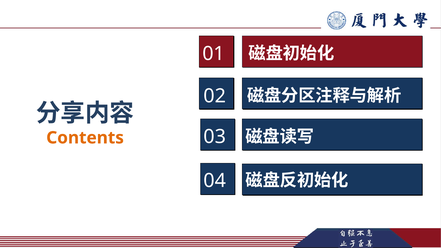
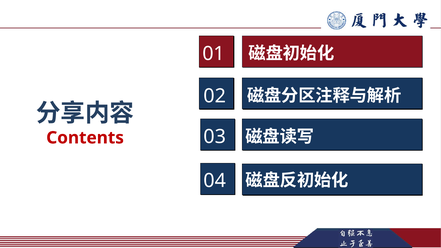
Contents colour: orange -> red
